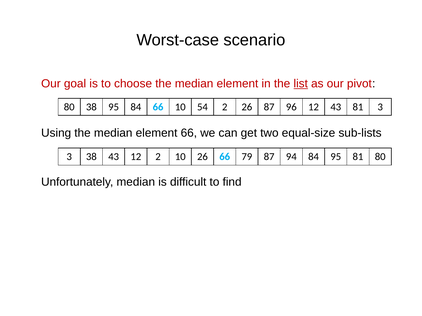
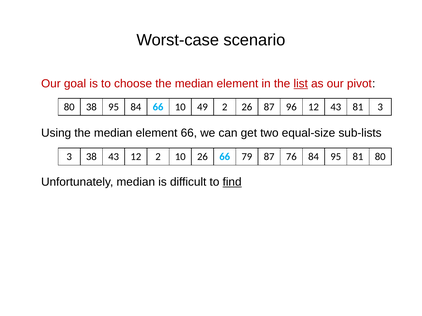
54: 54 -> 49
94: 94 -> 76
find underline: none -> present
